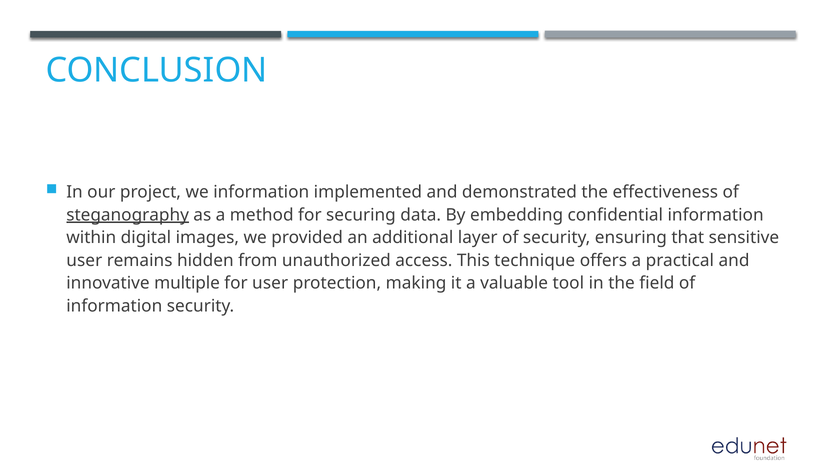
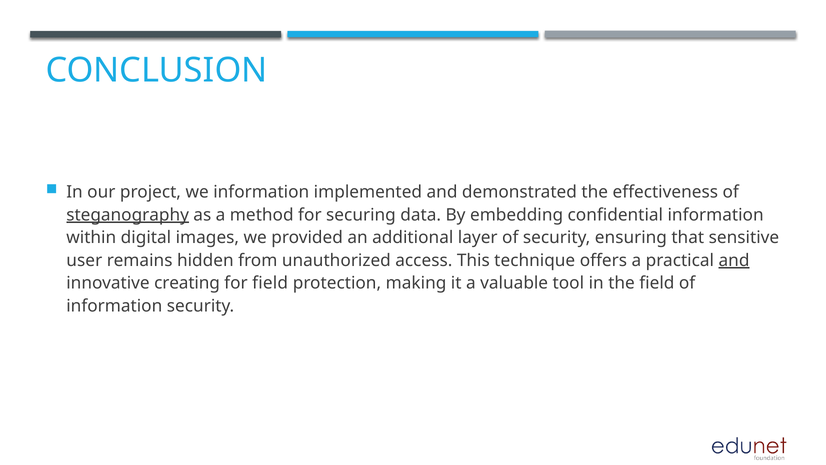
and at (734, 260) underline: none -> present
multiple: multiple -> creating
for user: user -> field
